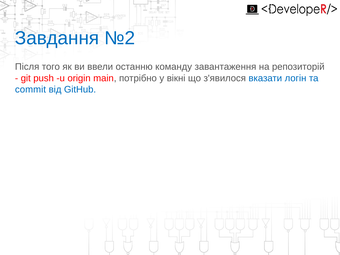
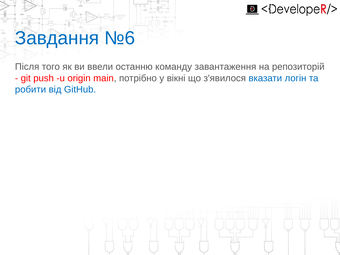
№2: №2 -> №6
commit: commit -> робити
